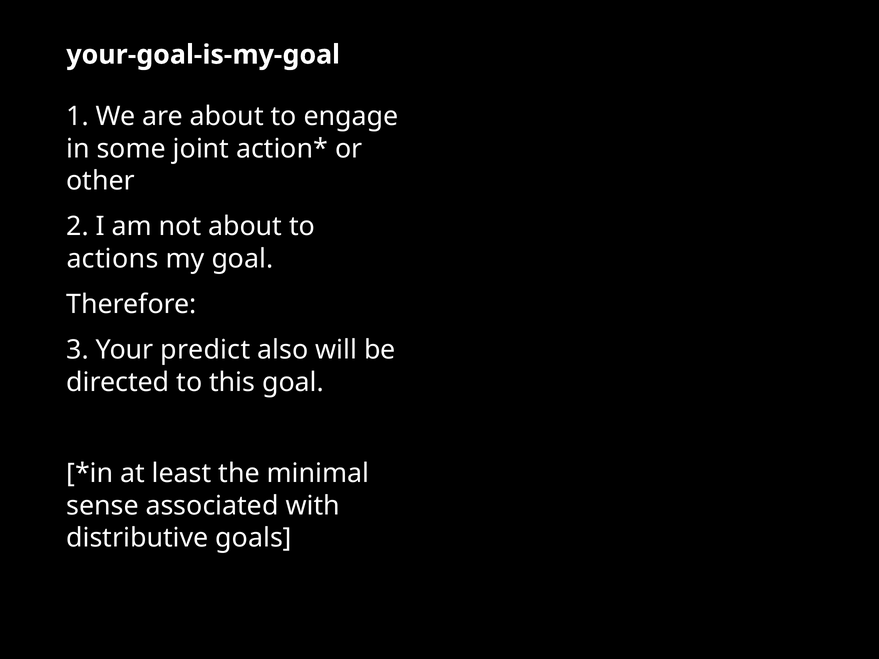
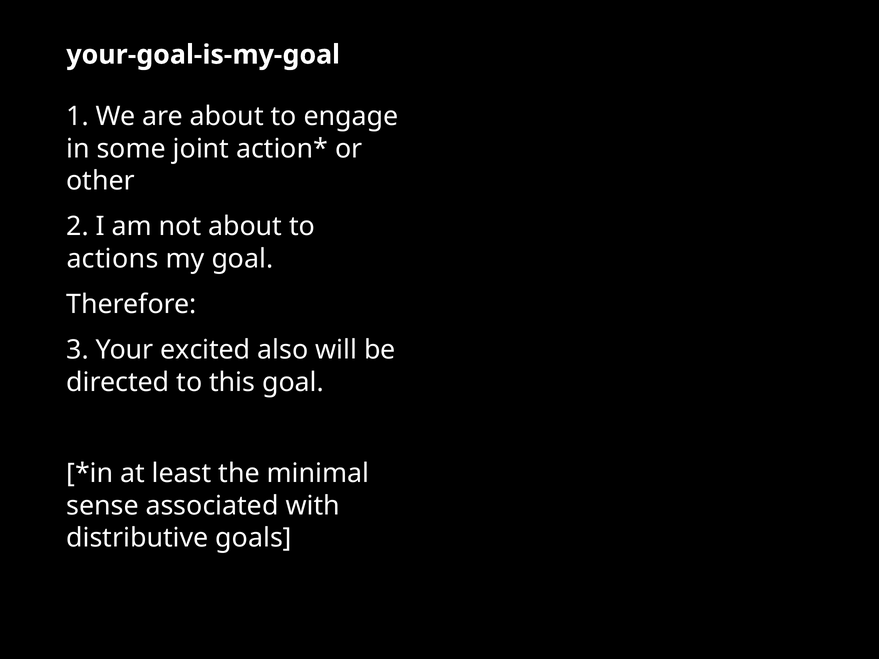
predict: predict -> excited
